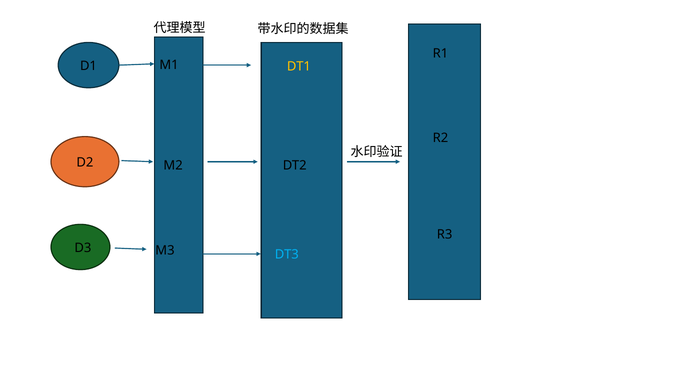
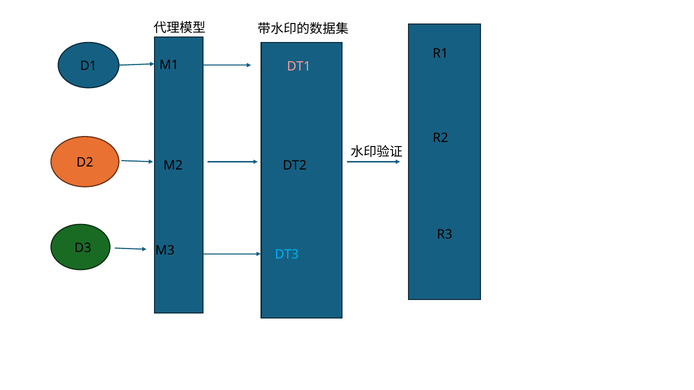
DT1 colour: yellow -> pink
